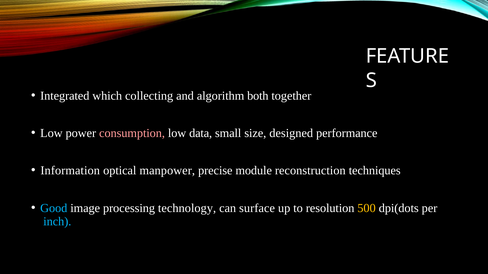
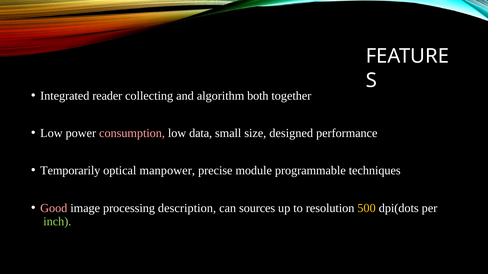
which: which -> reader
Information: Information -> Temporarily
reconstruction: reconstruction -> programmable
Good colour: light blue -> pink
technology: technology -> description
surface: surface -> sources
inch colour: light blue -> light green
